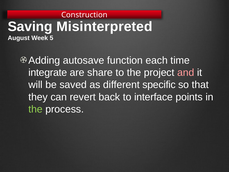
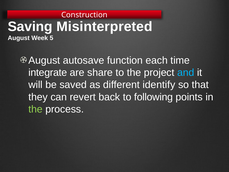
Adding at (44, 60): Adding -> August
and colour: pink -> light blue
specific: specific -> identify
interface: interface -> following
